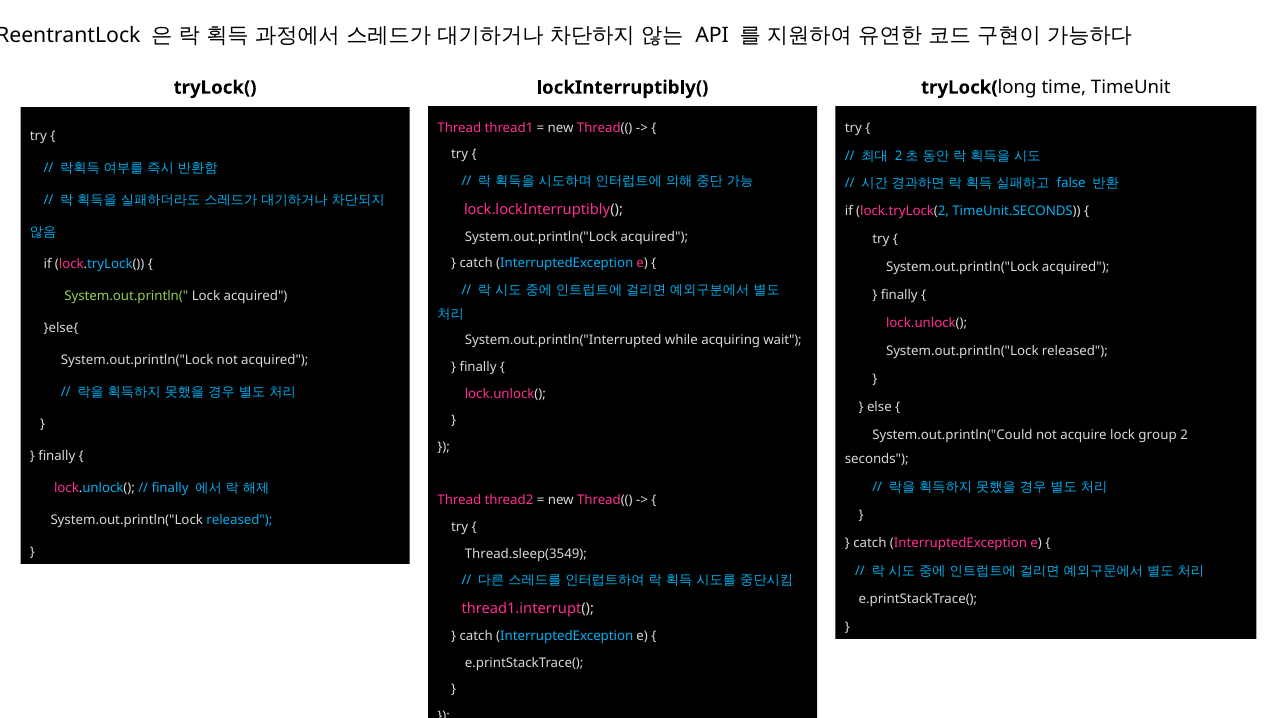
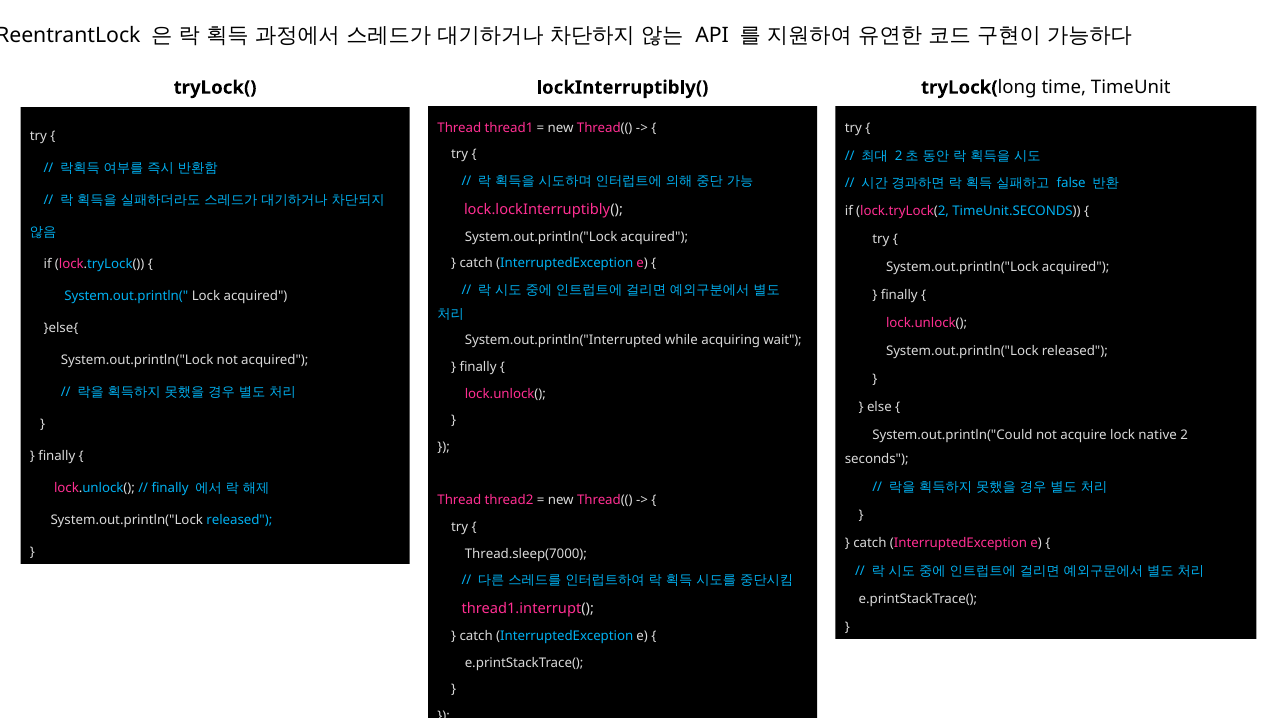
System.out.println( colour: light green -> light blue
group: group -> native
Thread.sleep(3549: Thread.sleep(3549 -> Thread.sleep(7000
